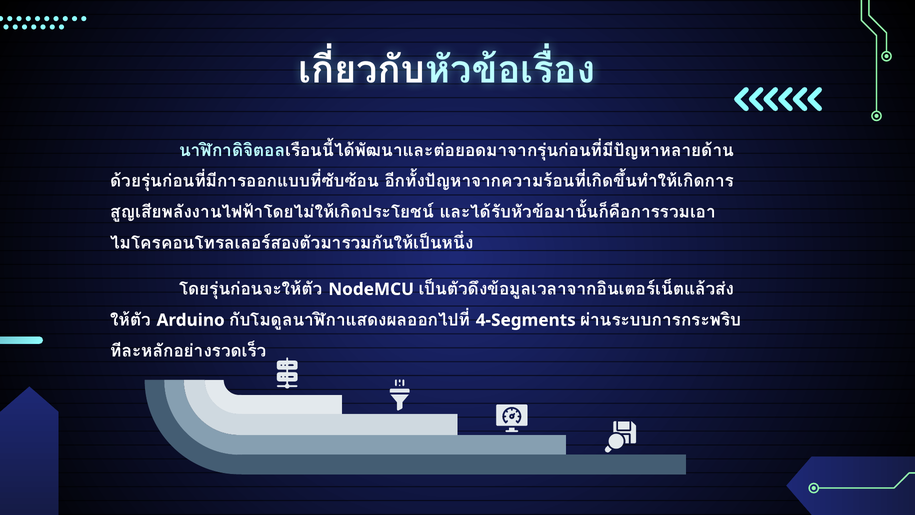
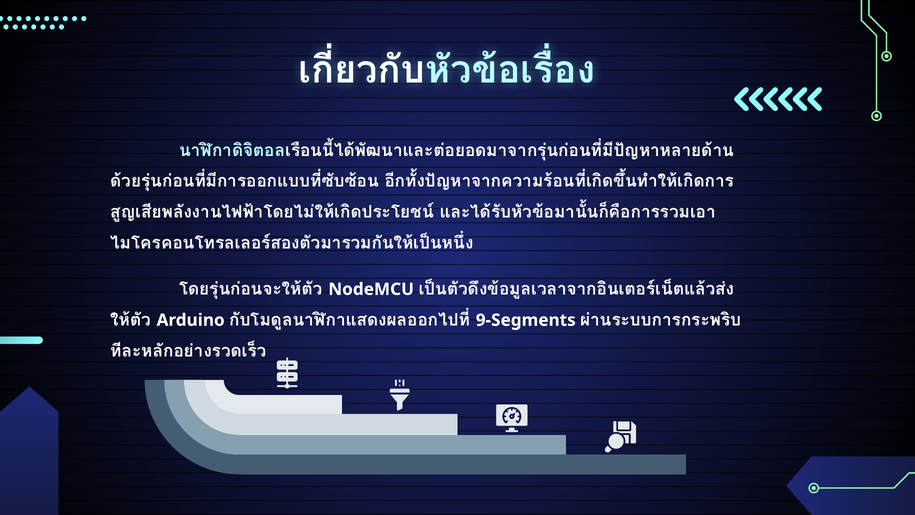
4-Segments: 4-Segments -> 9-Segments
